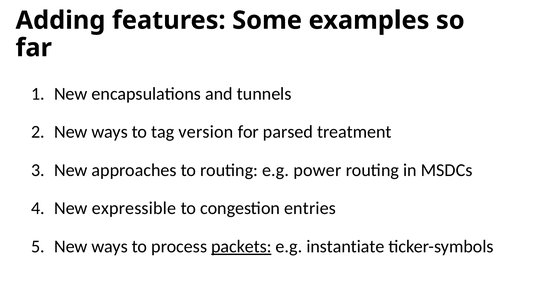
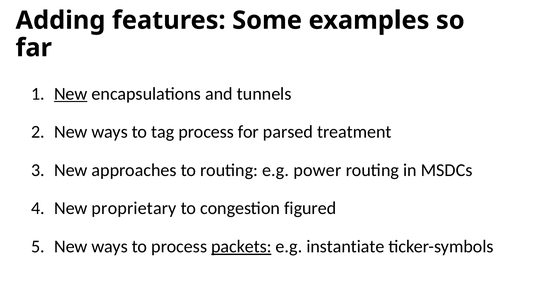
New at (71, 94) underline: none -> present
tag version: version -> process
expressible: expressible -> proprietary
entries: entries -> figured
